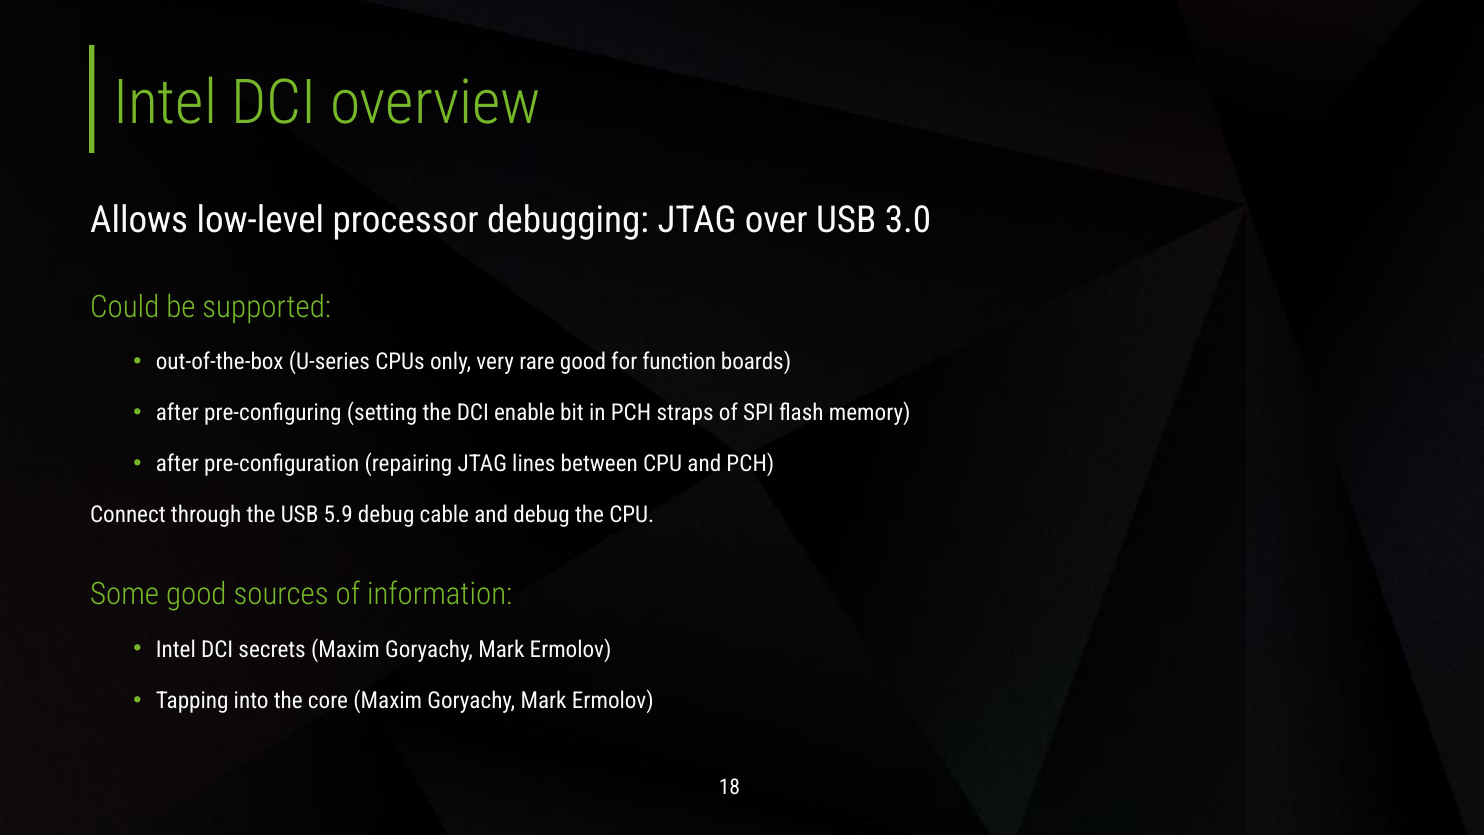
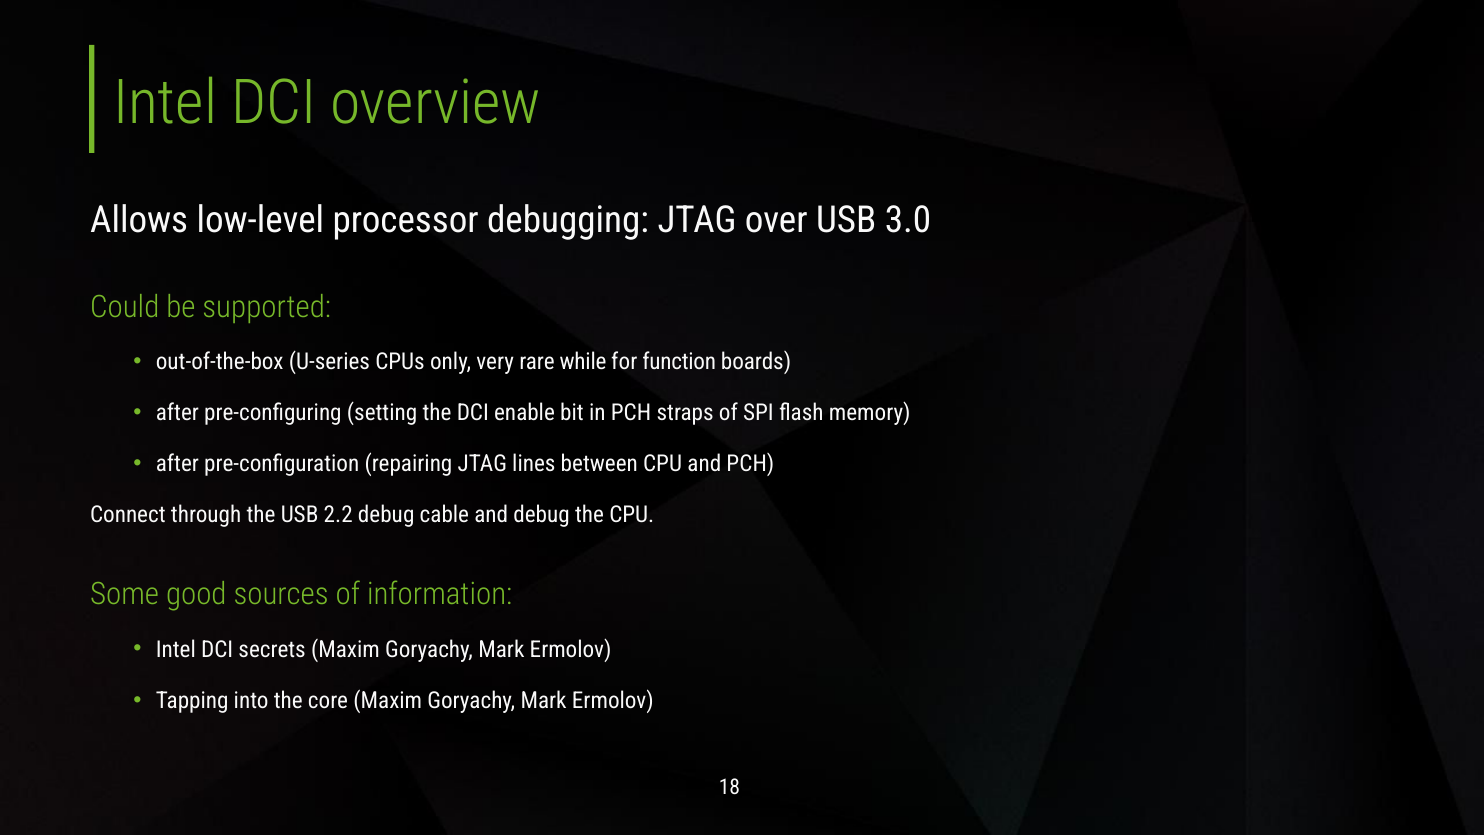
rare good: good -> while
5.9: 5.9 -> 2.2
